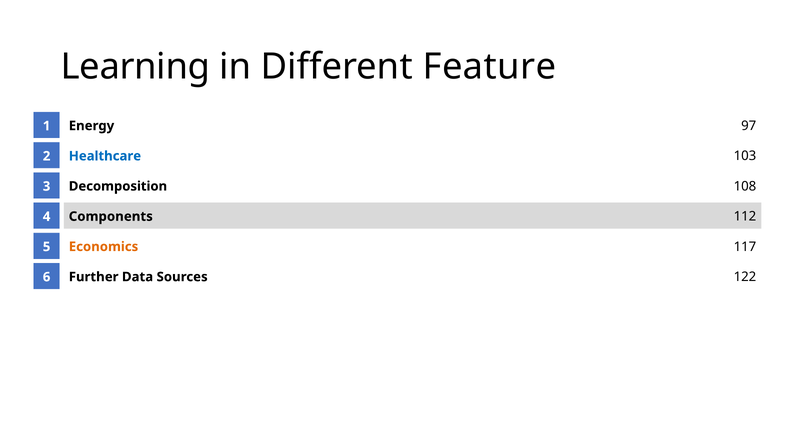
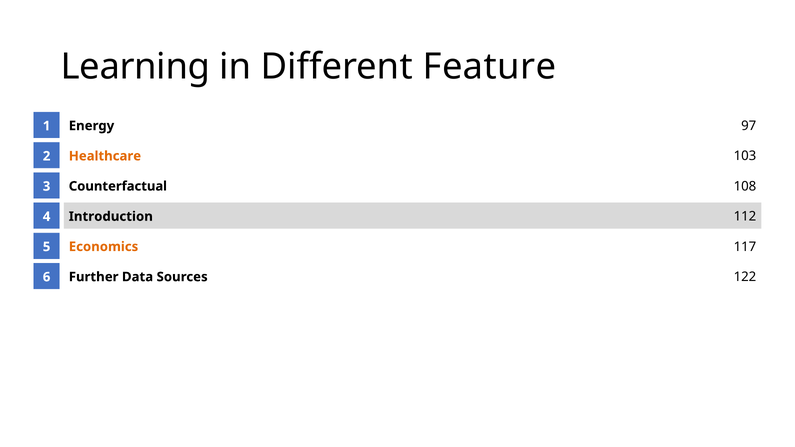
Healthcare colour: blue -> orange
Decomposition: Decomposition -> Counterfactual
Components: Components -> Introduction
